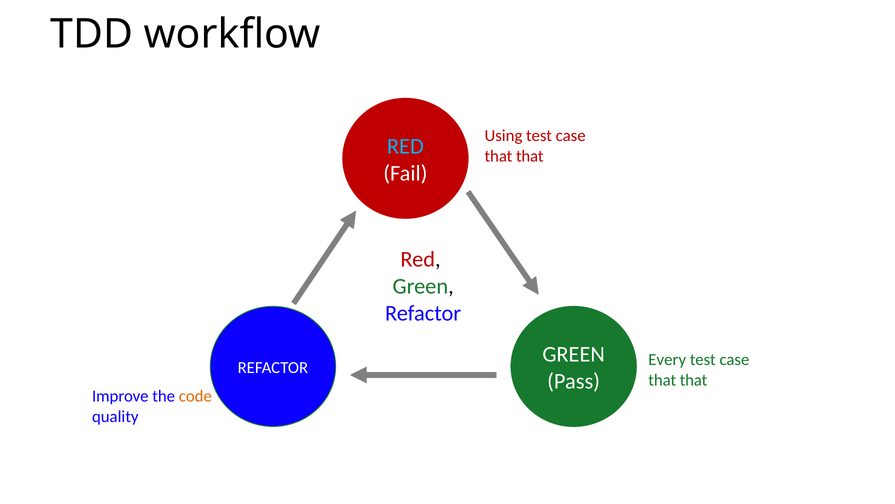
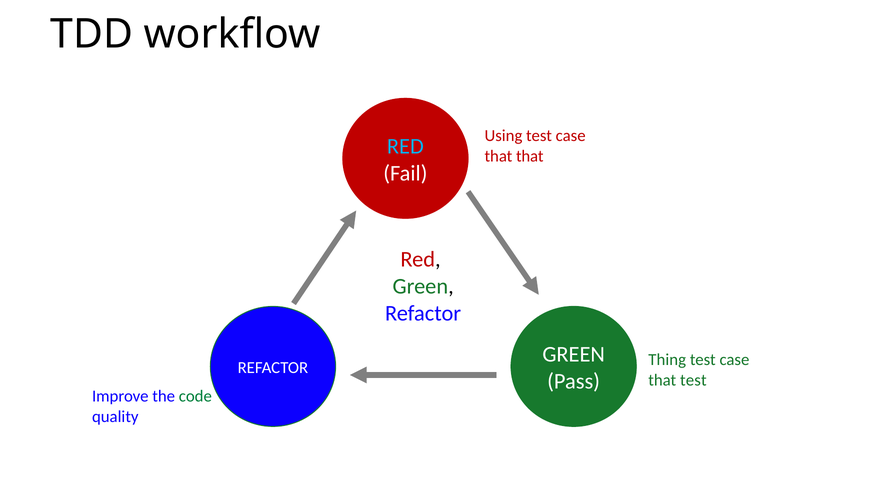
Every: Every -> Thing
that at (694, 380): that -> test
code colour: orange -> green
